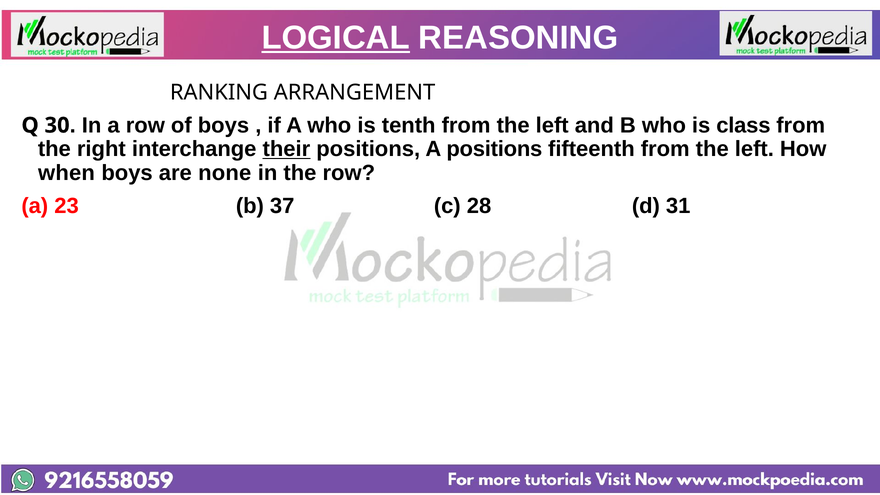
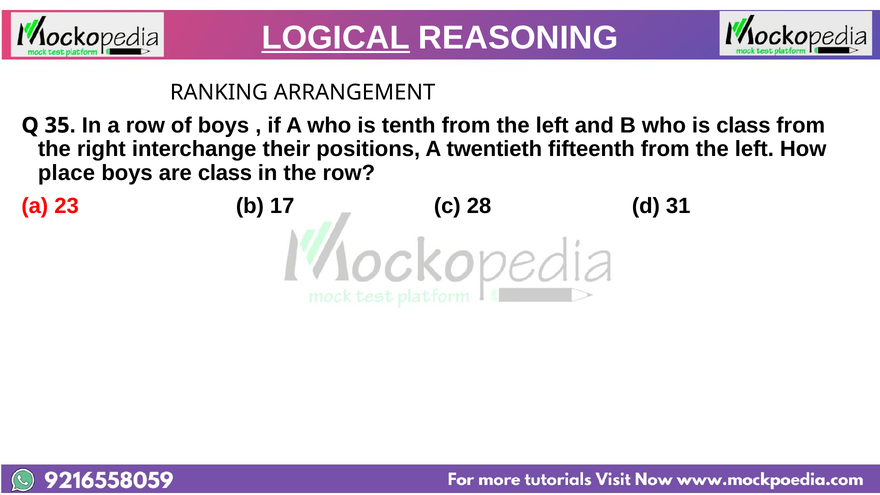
30: 30 -> 35
their underline: present -> none
A positions: positions -> twentieth
when: when -> place
are none: none -> class
37: 37 -> 17
